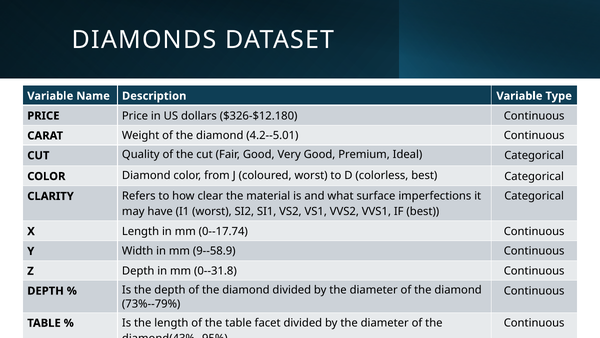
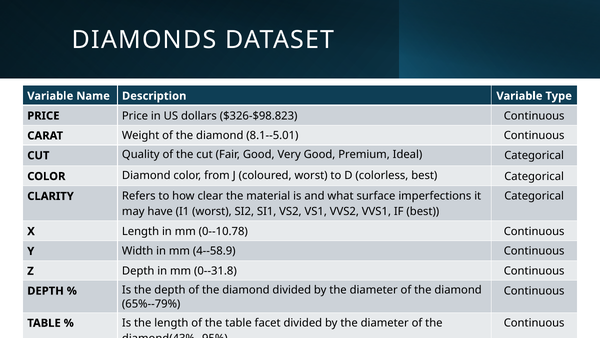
$326-$12.180: $326-$12.180 -> $326-$98.823
4.2--5.01: 4.2--5.01 -> 8.1--5.01
0--17.74: 0--17.74 -> 0--10.78
9--58.9: 9--58.9 -> 4--58.9
73%--79%: 73%--79% -> 65%--79%
